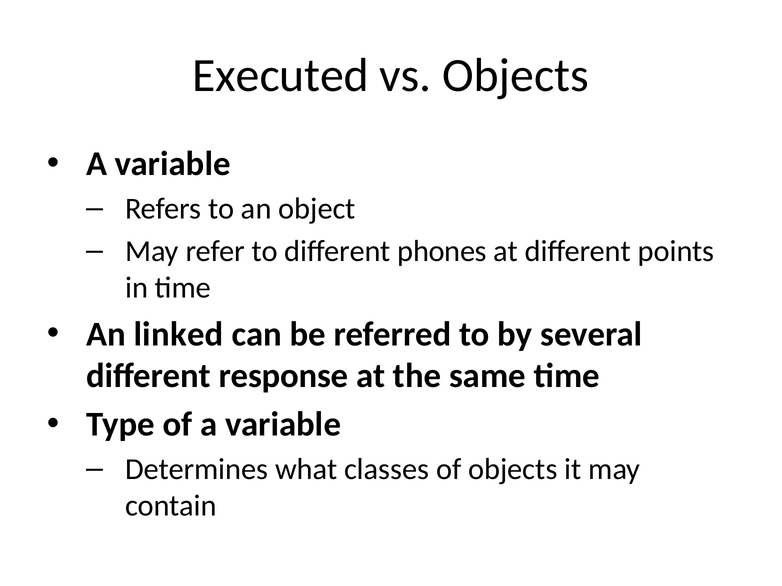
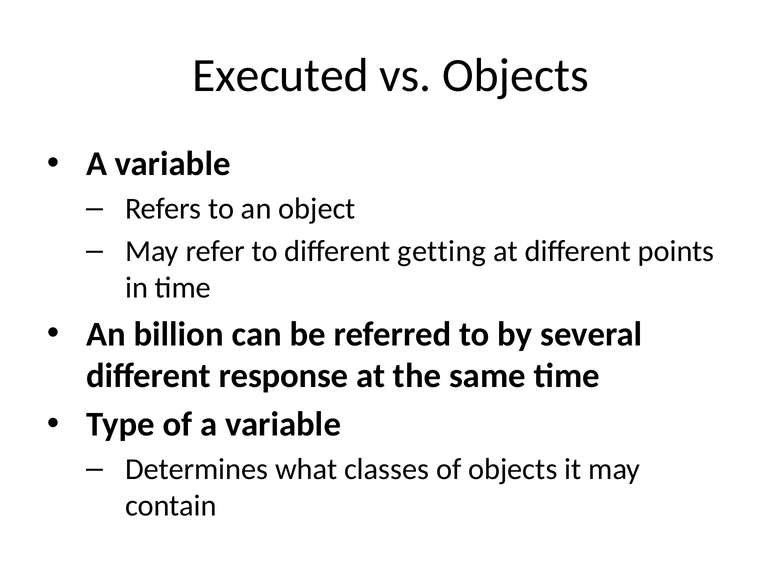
phones: phones -> getting
linked: linked -> billion
